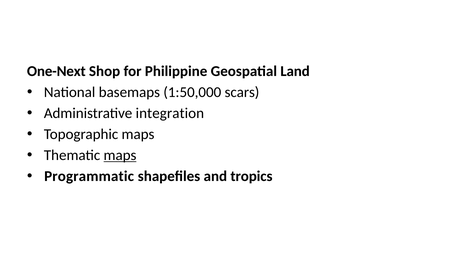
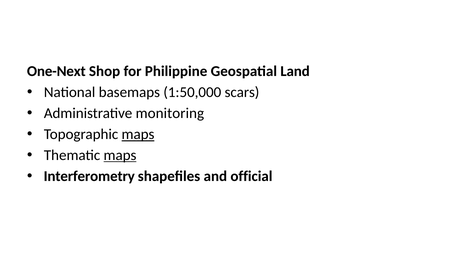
integration: integration -> monitoring
maps at (138, 134) underline: none -> present
Programmatic: Programmatic -> Interferometry
tropics: tropics -> official
